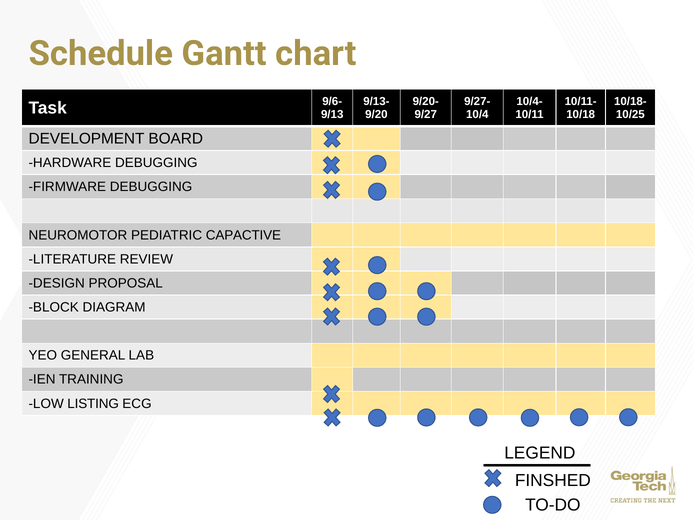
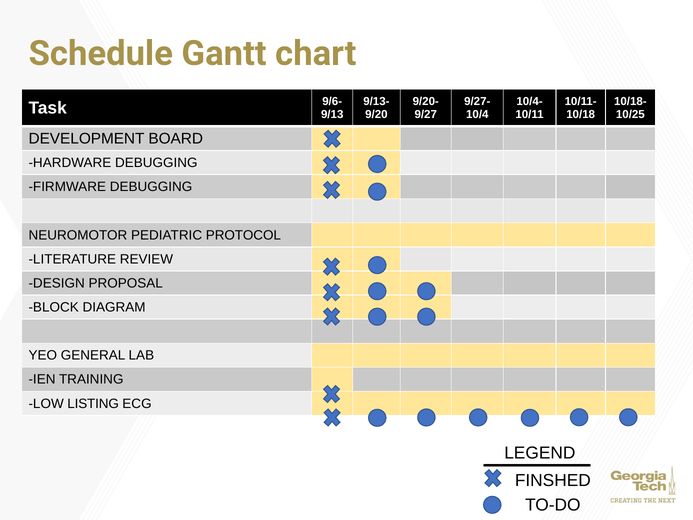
CAPACTIVE: CAPACTIVE -> PROTOCOL
